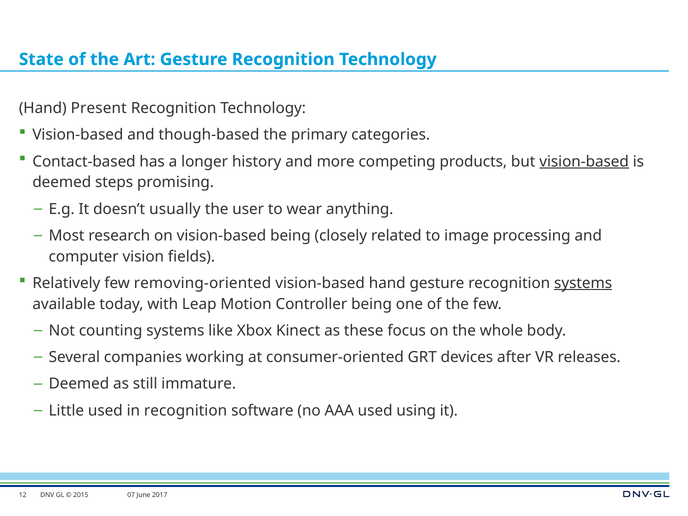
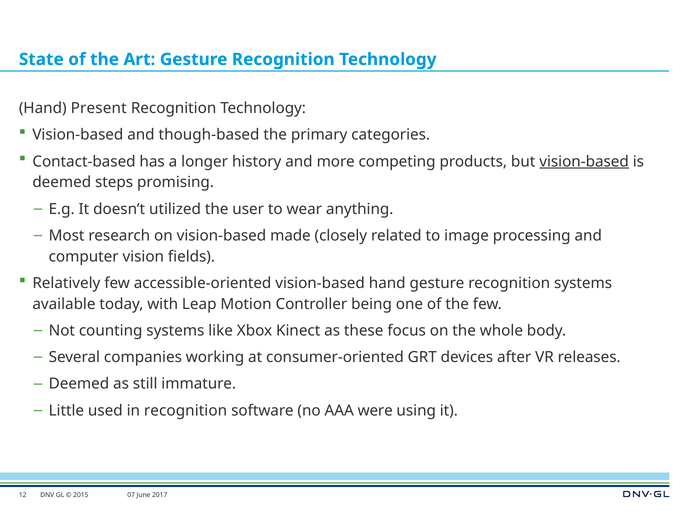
usually: usually -> utilized
vision-based being: being -> made
removing-oriented: removing-oriented -> accessible-oriented
systems at (583, 283) underline: present -> none
AAA used: used -> were
